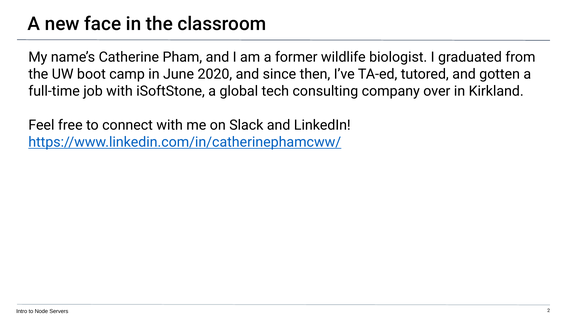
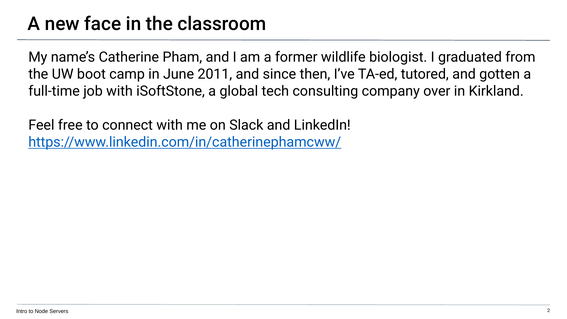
2020: 2020 -> 2011
